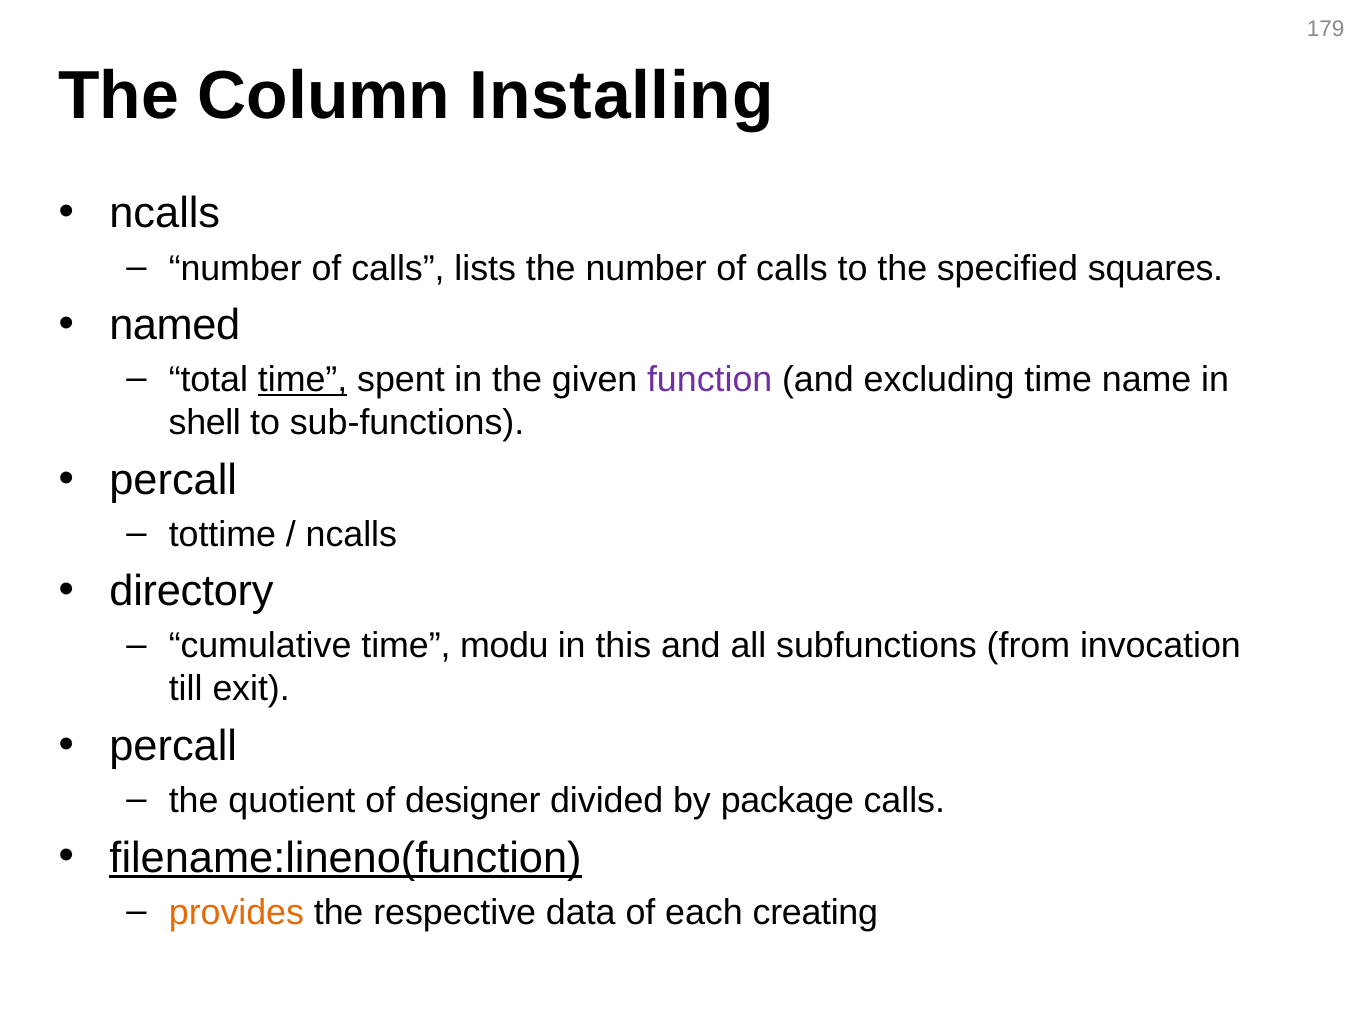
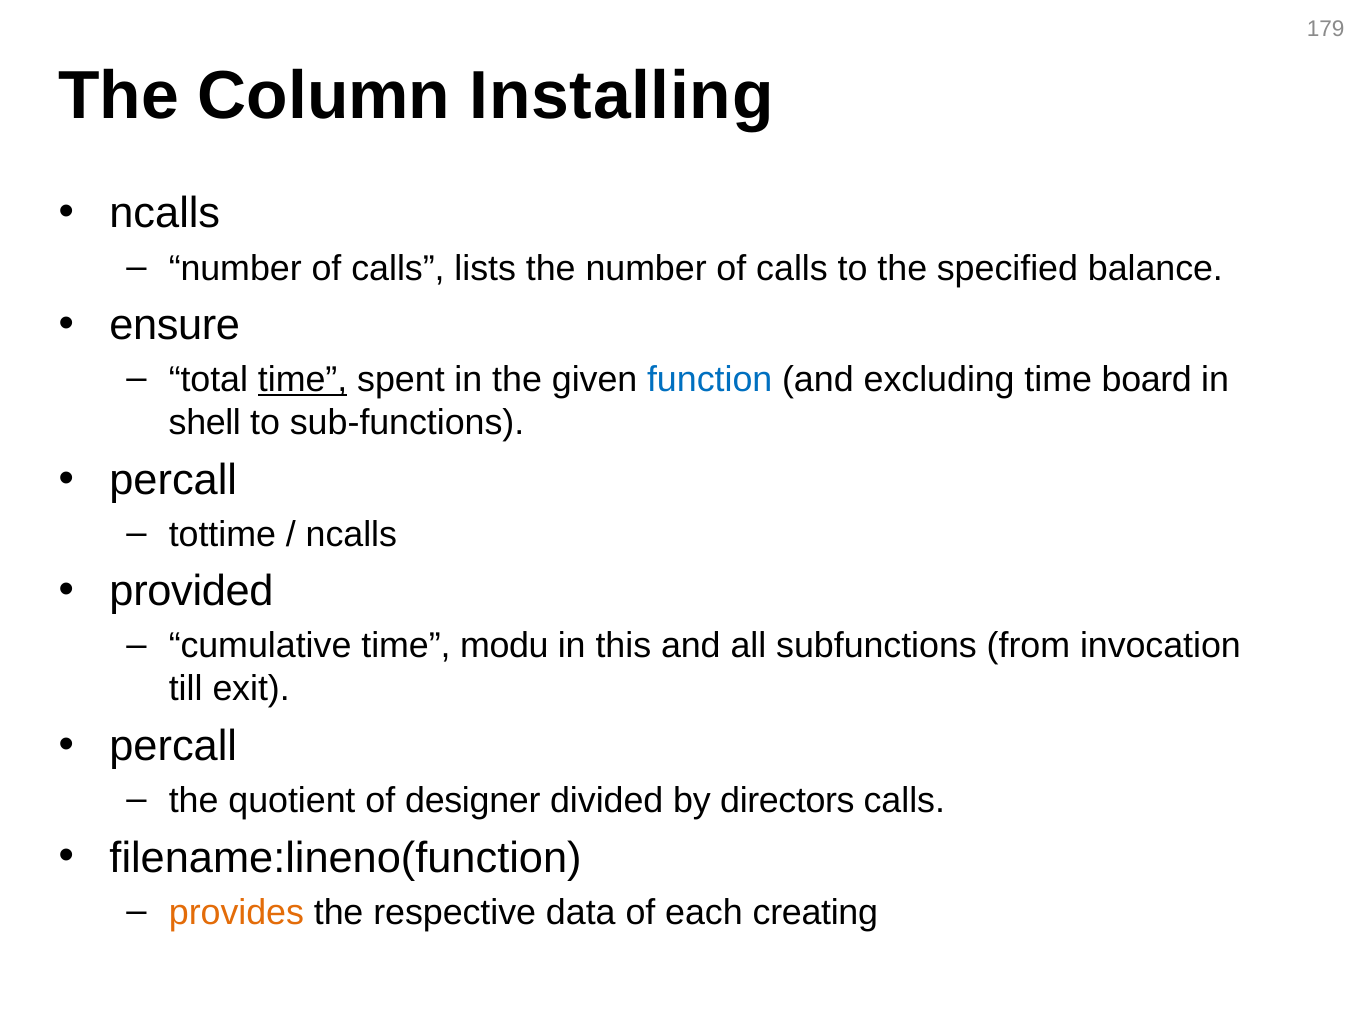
squares: squares -> balance
named: named -> ensure
function colour: purple -> blue
name: name -> board
directory: directory -> provided
package: package -> directors
filename:lineno(function underline: present -> none
